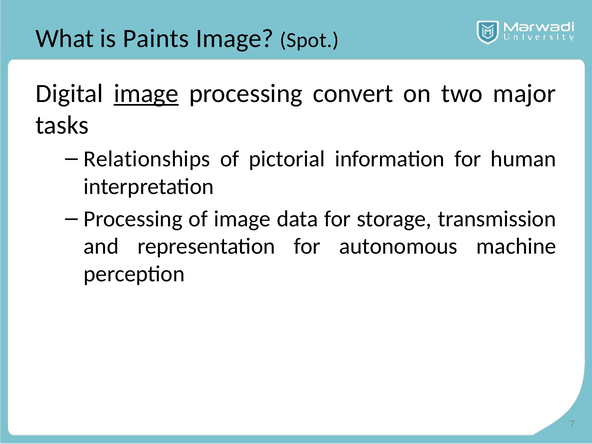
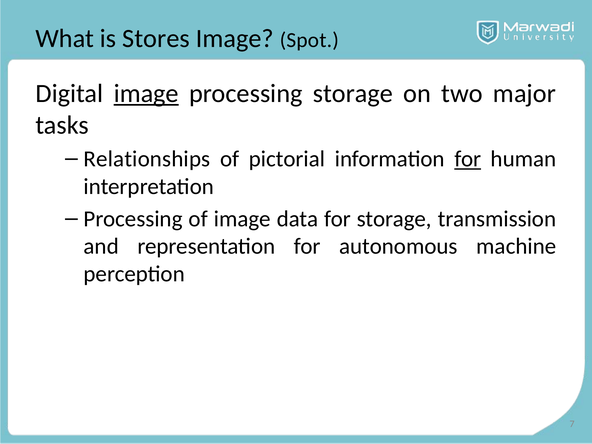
Paints: Paints -> Stores
processing convert: convert -> storage
for at (468, 159) underline: none -> present
